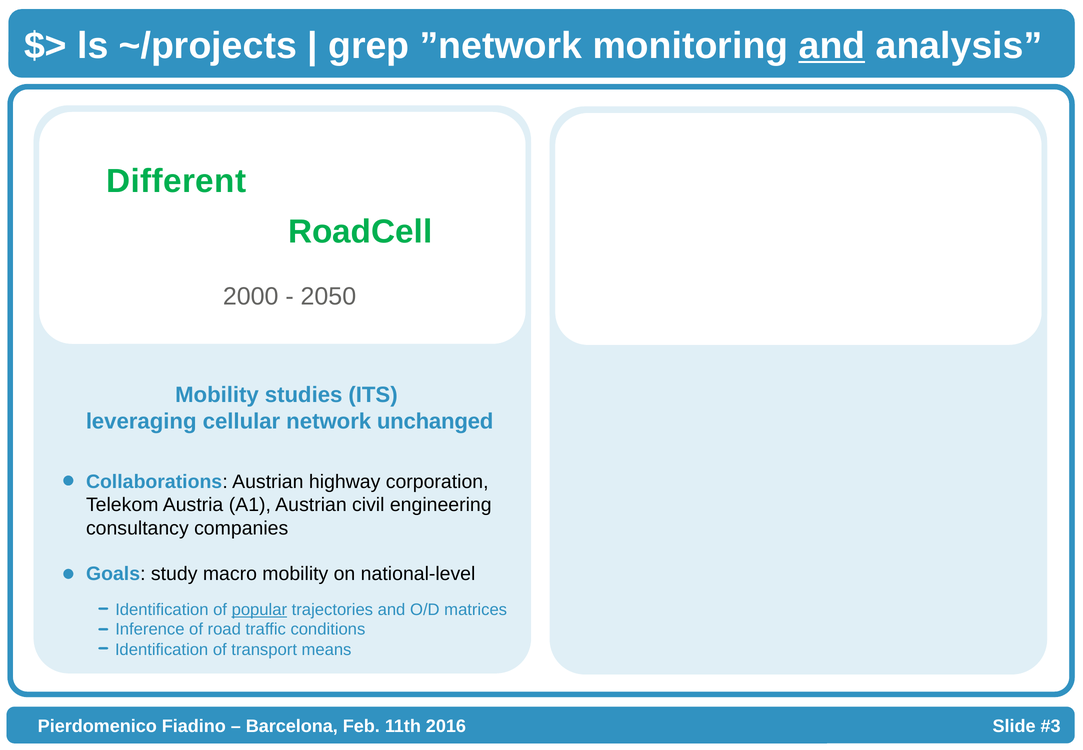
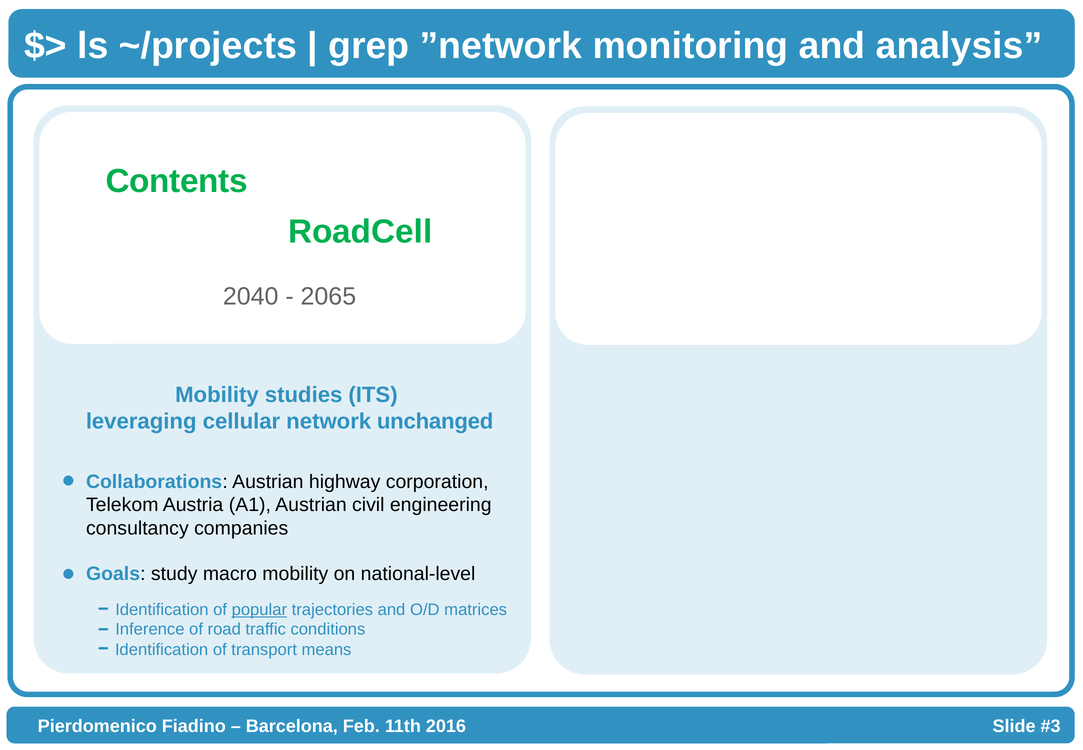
and at (832, 46) underline: present -> none
Different: Different -> Contents
2000: 2000 -> 2040
2050: 2050 -> 2065
